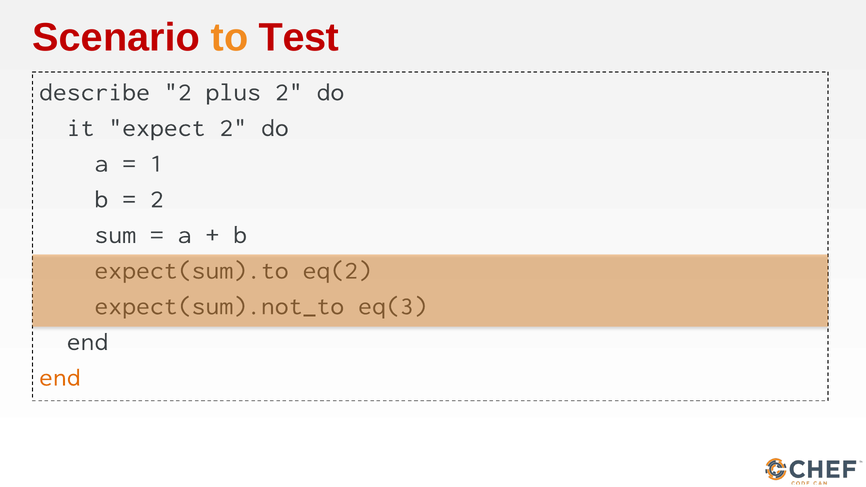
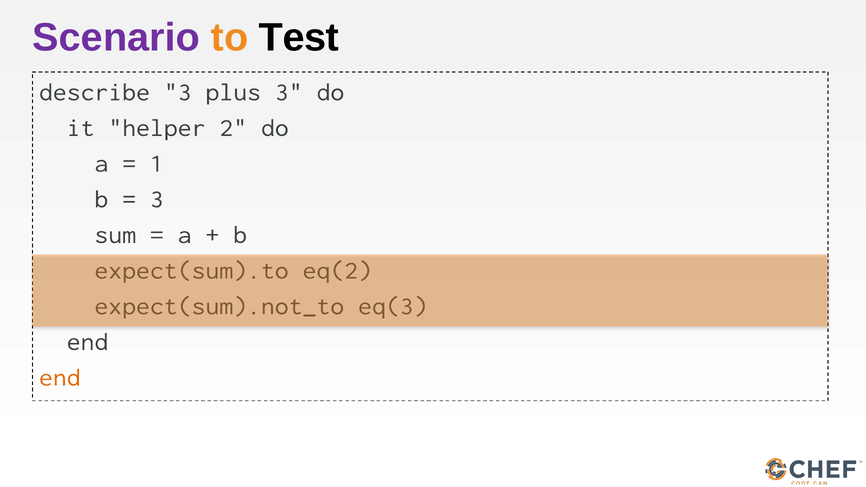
Scenario colour: red -> purple
Test colour: red -> black
describe 2: 2 -> 3
plus 2: 2 -> 3
expect: expect -> helper
2 at (157, 199): 2 -> 3
